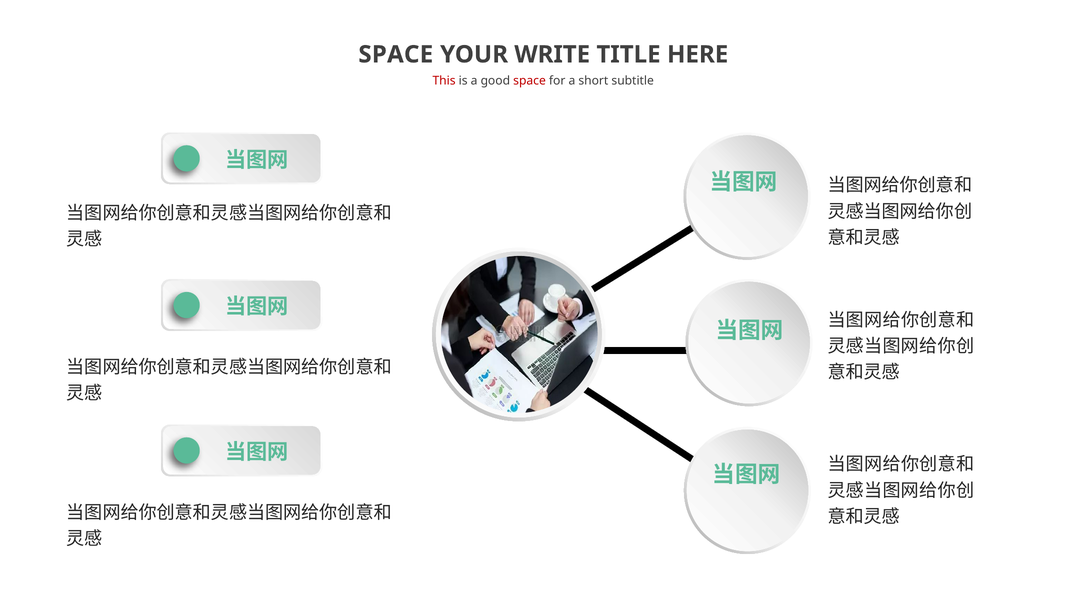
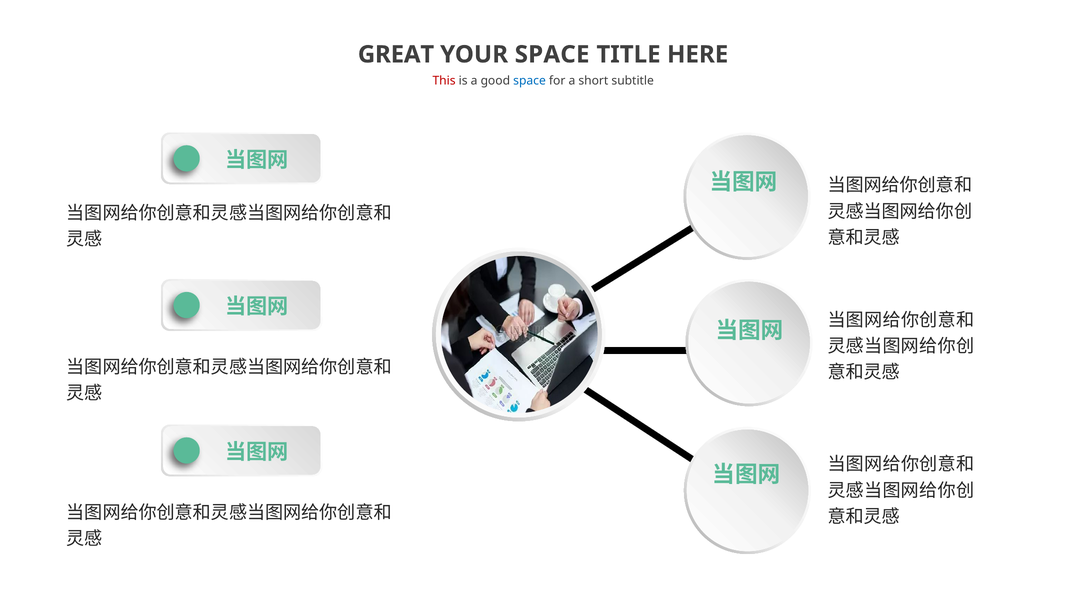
SPACE at (396, 54): SPACE -> GREAT
YOUR WRITE: WRITE -> SPACE
space at (530, 81) colour: red -> blue
